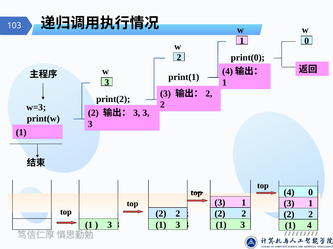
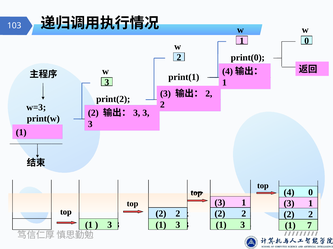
1 4: 4 -> 7
